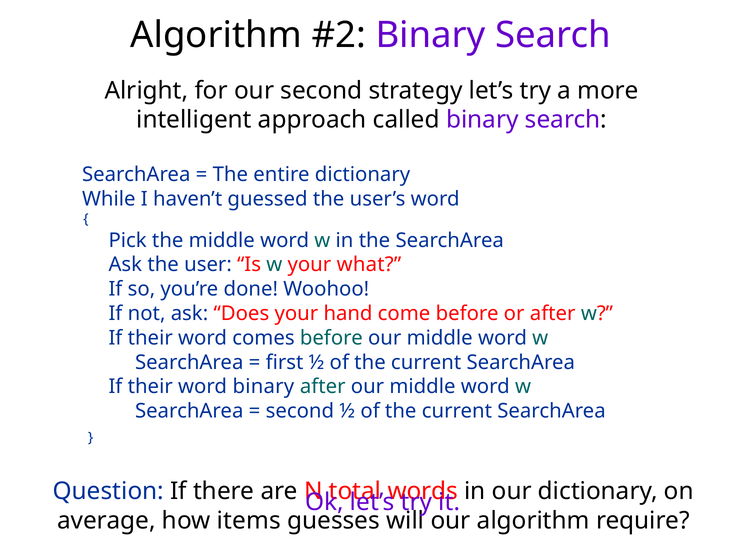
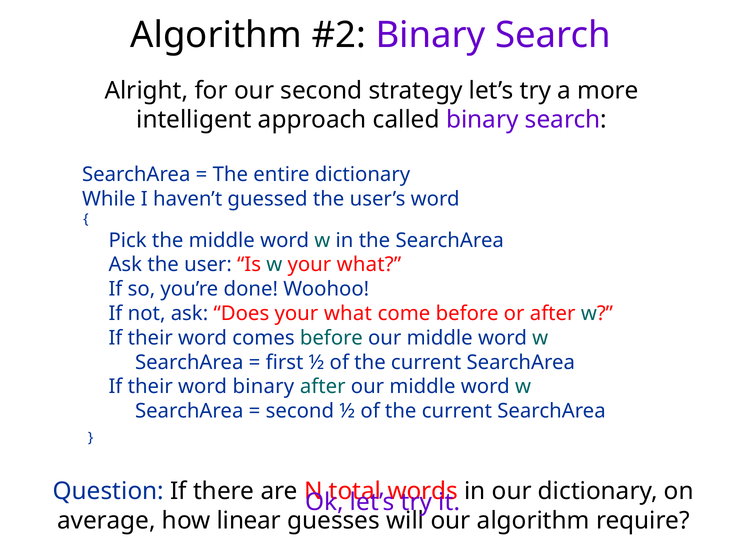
Does your hand: hand -> what
items: items -> linear
